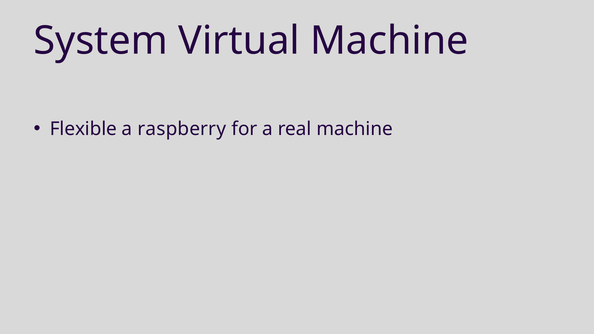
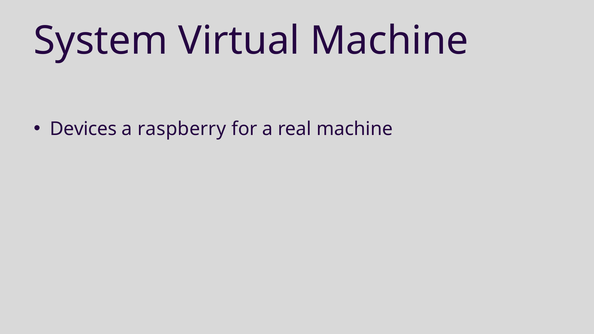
Flexible: Flexible -> Devices
